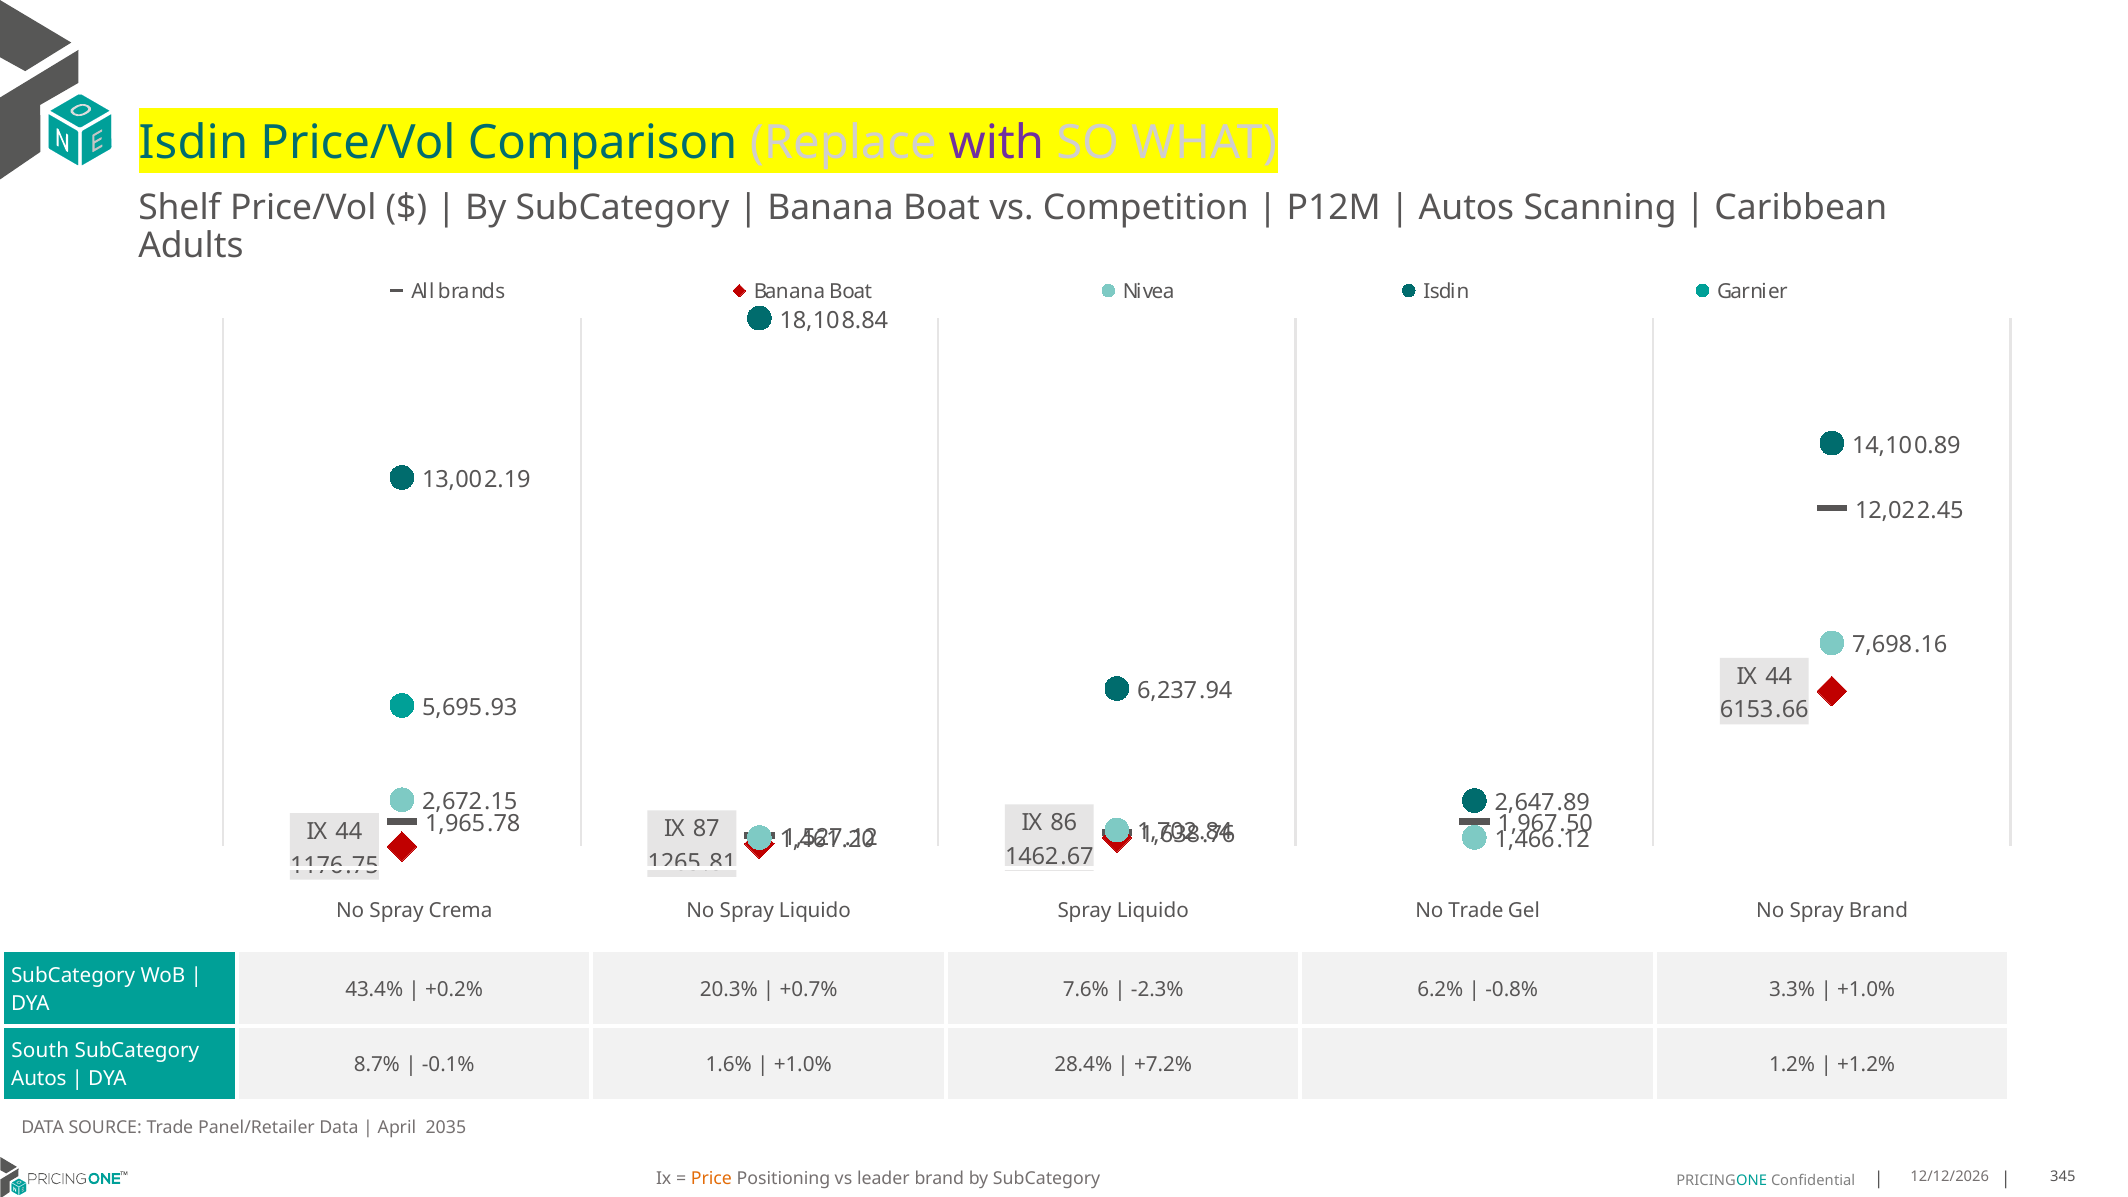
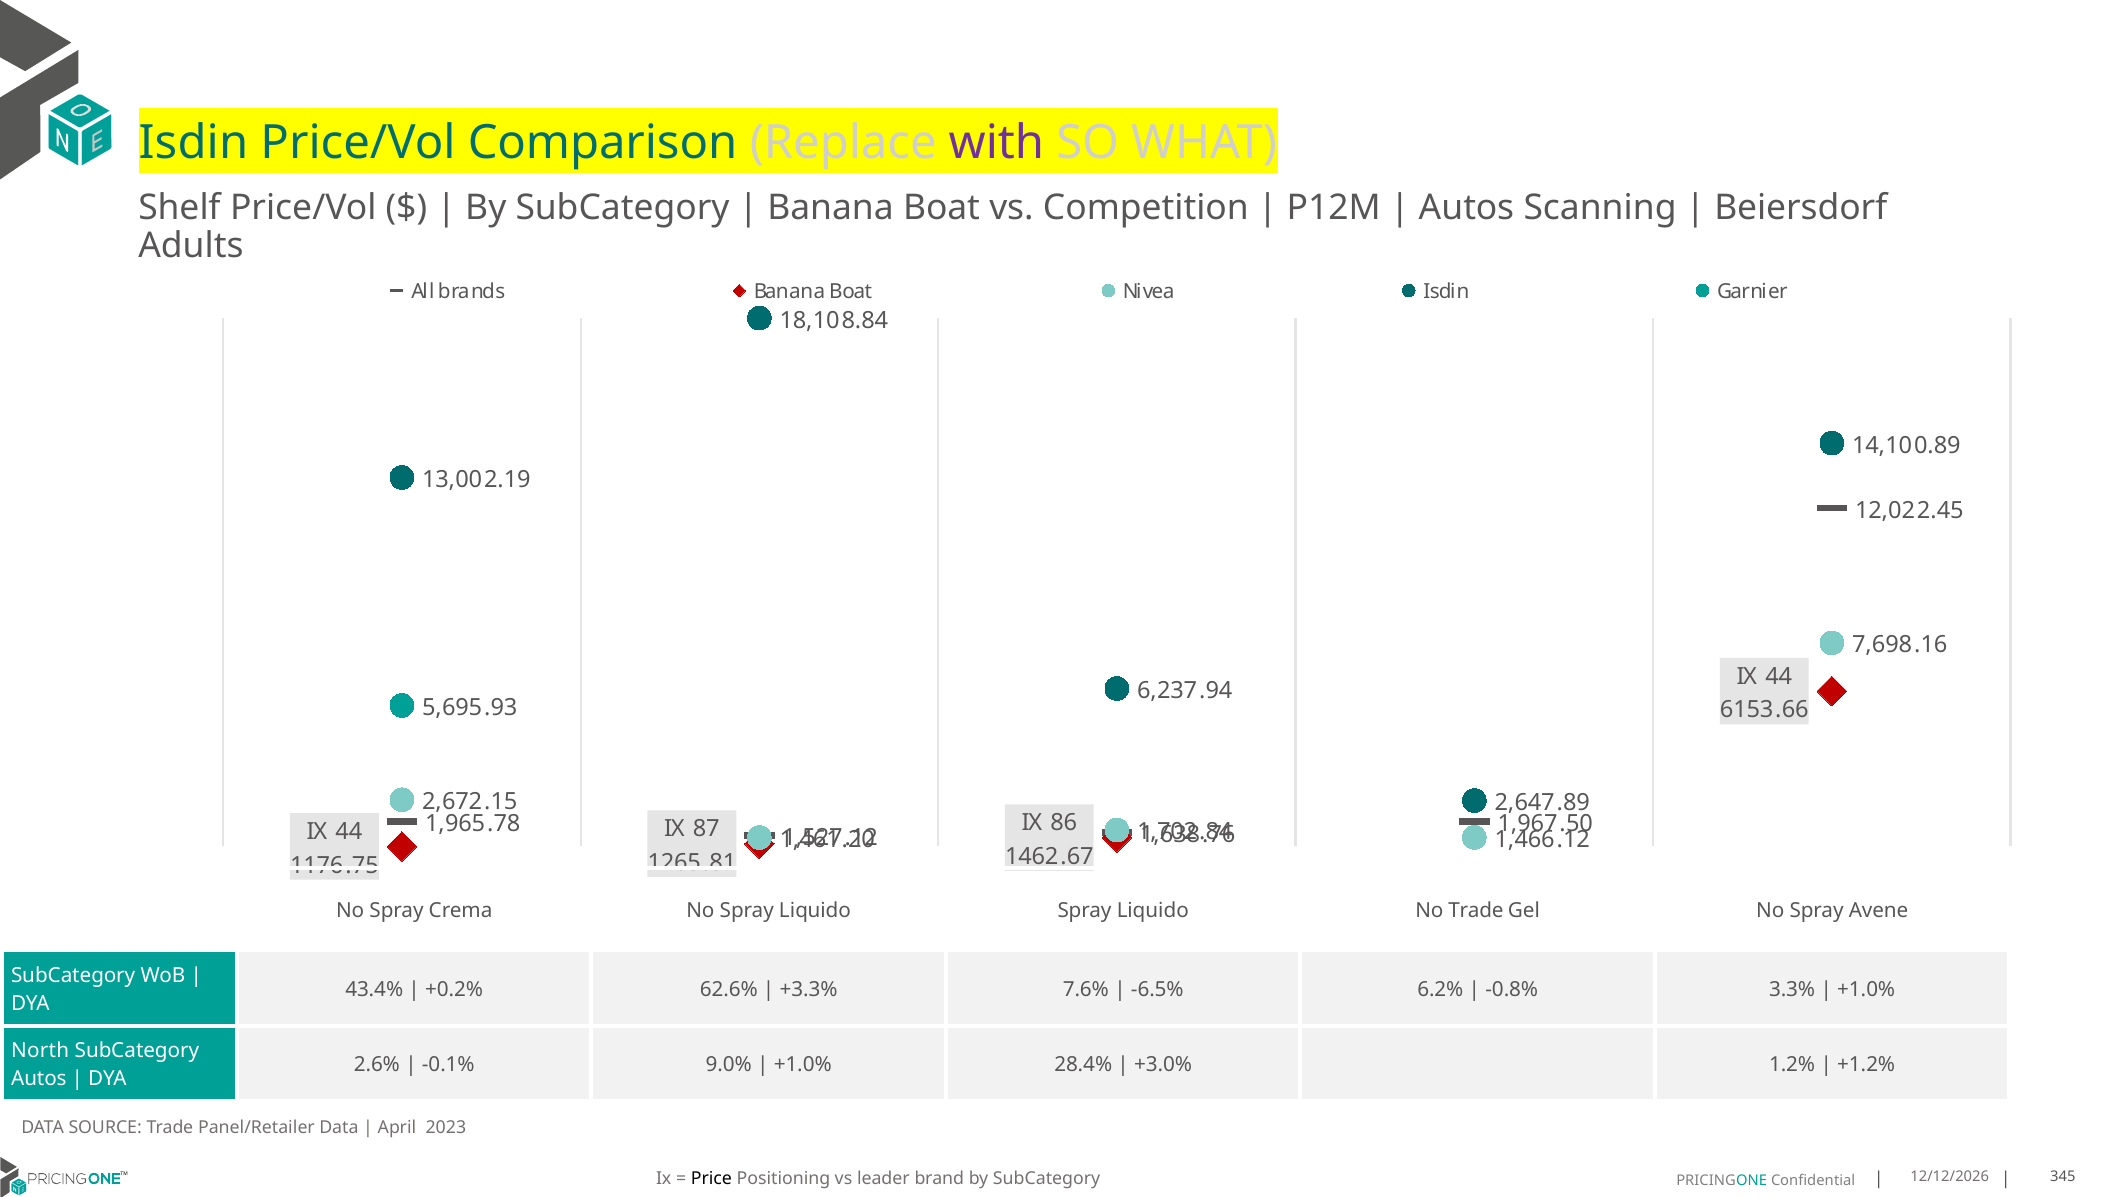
Caribbean: Caribbean -> Beiersdorf
Spray Brand: Brand -> Avene
20.3%: 20.3% -> 62.6%
+0.7%: +0.7% -> +3.3%
-2.3%: -2.3% -> -6.5%
South: South -> North
8.7%: 8.7% -> 2.6%
1.6%: 1.6% -> 9.0%
+7.2%: +7.2% -> +3.0%
2035: 2035 -> 2023
Price colour: orange -> black
